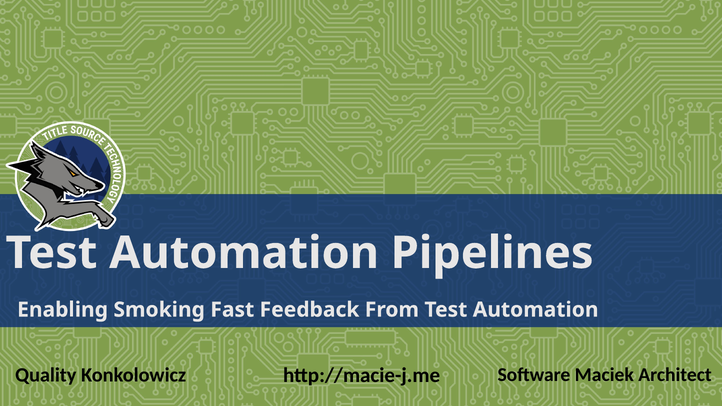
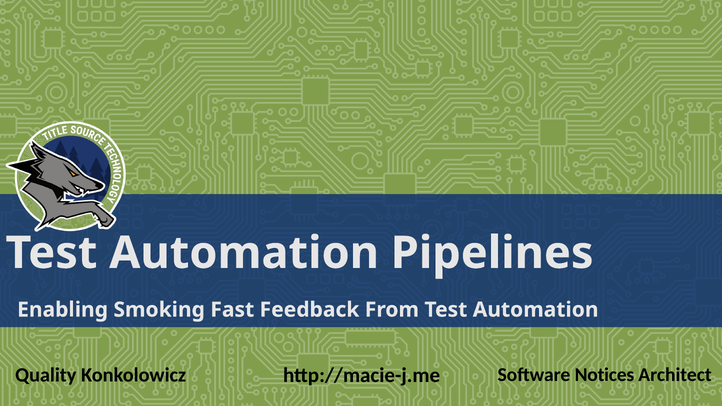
Maciek: Maciek -> Notices
